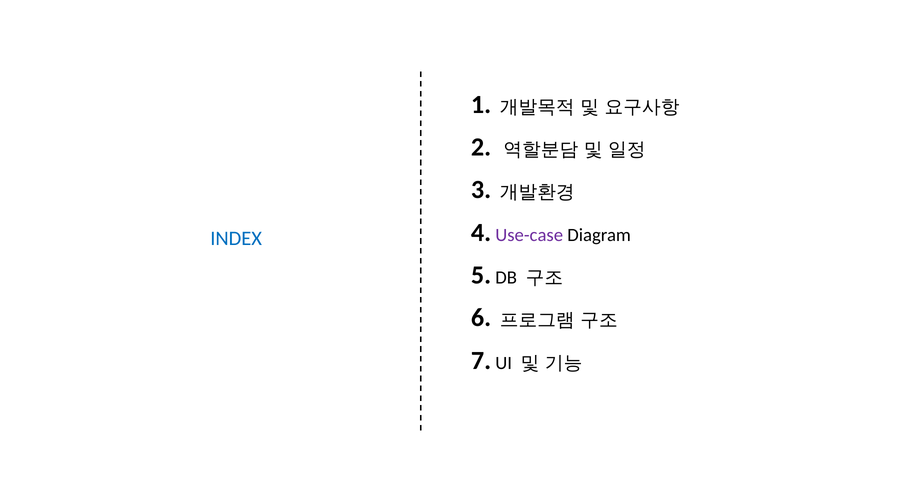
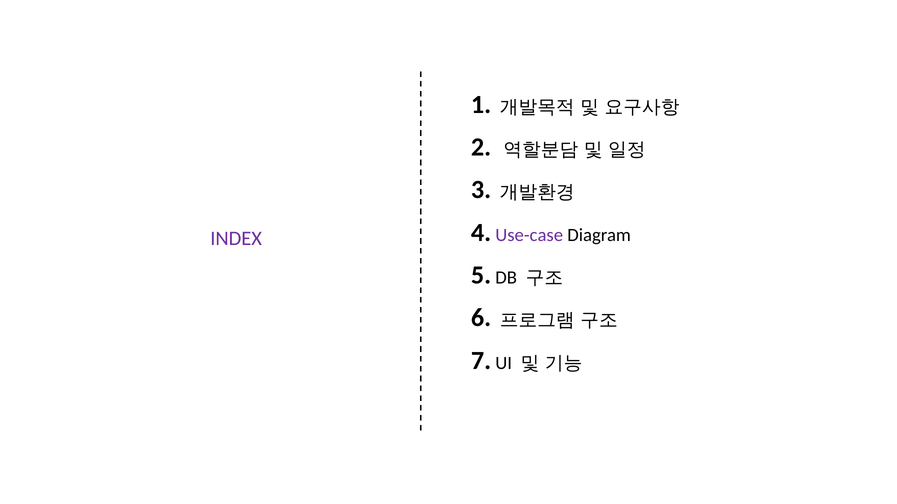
INDEX colour: blue -> purple
